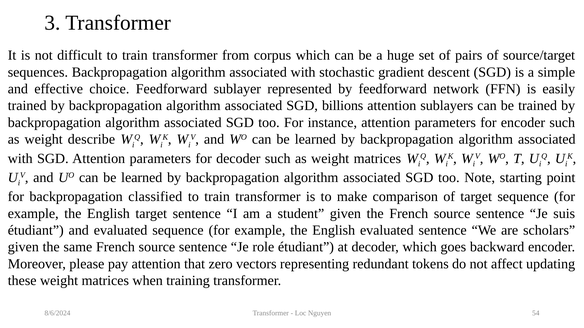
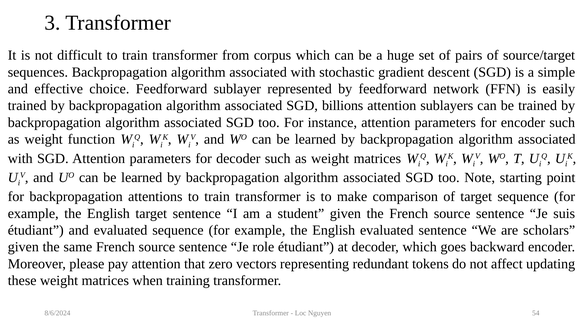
describe: describe -> function
classified: classified -> attentions
